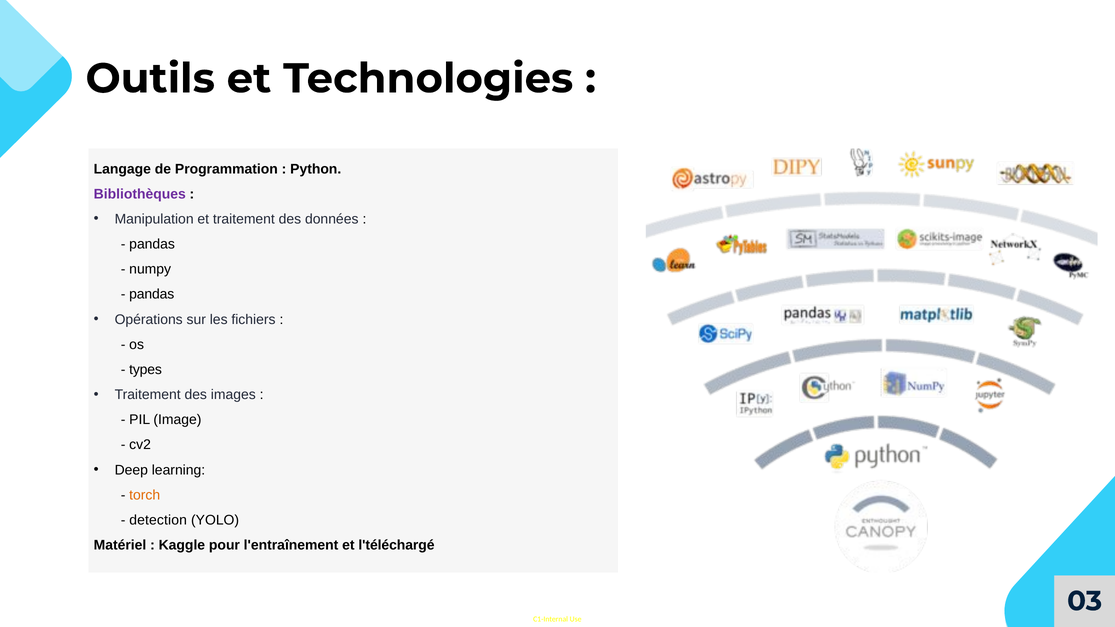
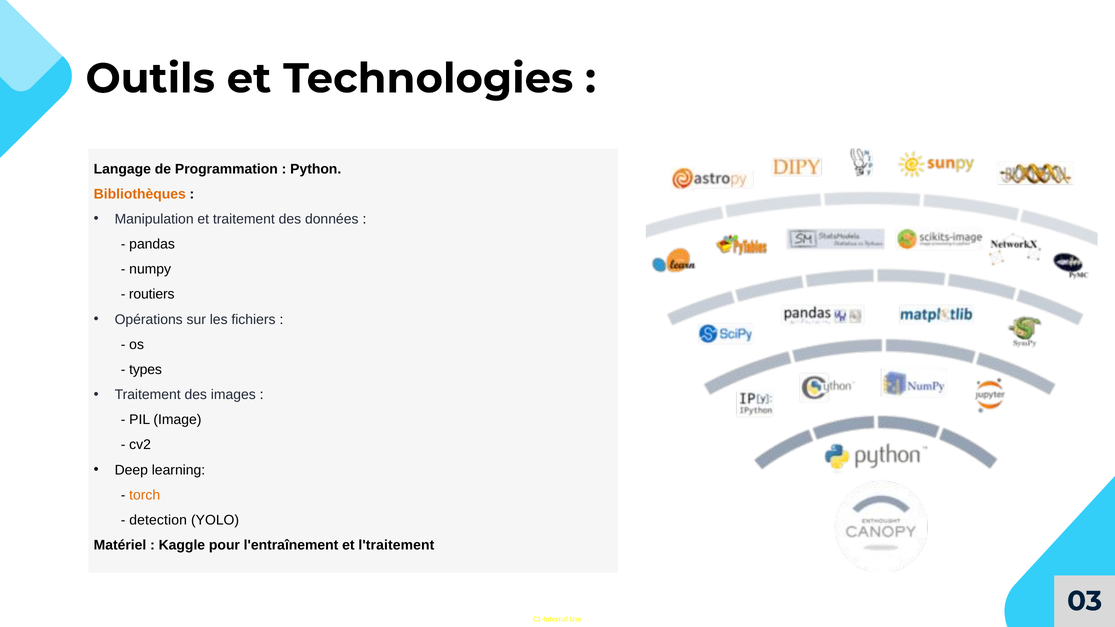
Bibliothèques colour: purple -> orange
pandas at (152, 294): pandas -> routiers
l'téléchargé: l'téléchargé -> l'traitement
